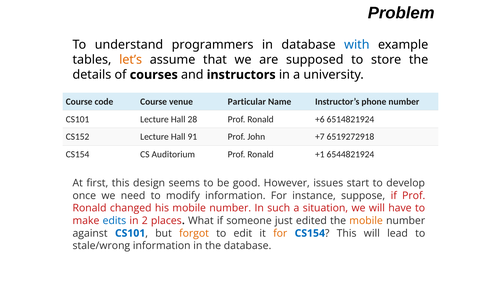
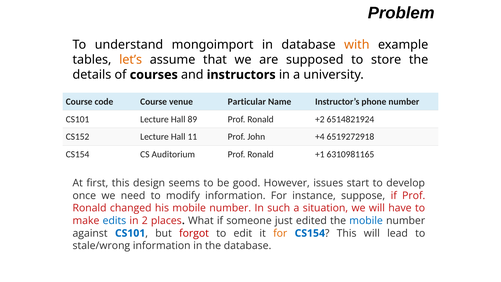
programmers: programmers -> mongoimport
with colour: blue -> orange
28: 28 -> 89
+6: +6 -> +2
91: 91 -> 11
+7: +7 -> +4
6544821924: 6544821924 -> 6310981165
mobile at (366, 221) colour: orange -> blue
forgot colour: orange -> red
